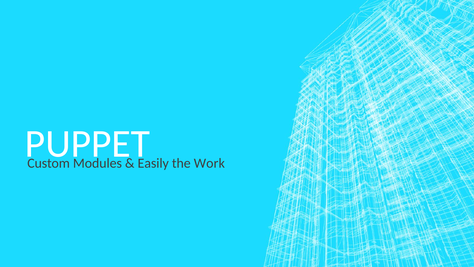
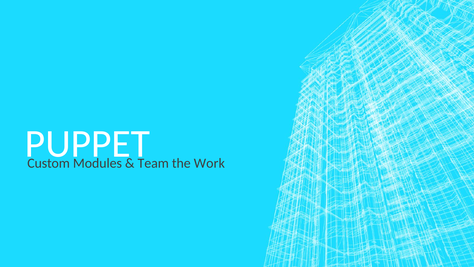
Easily: Easily -> Team
